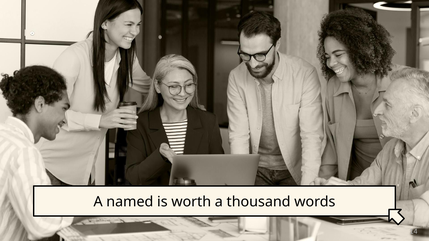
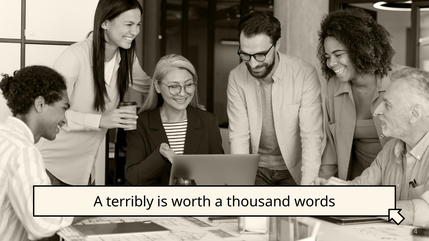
named: named -> terribly
